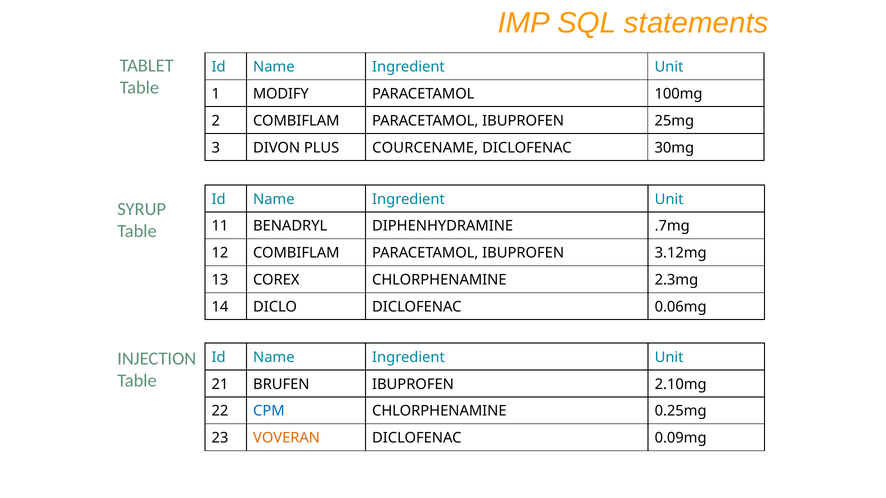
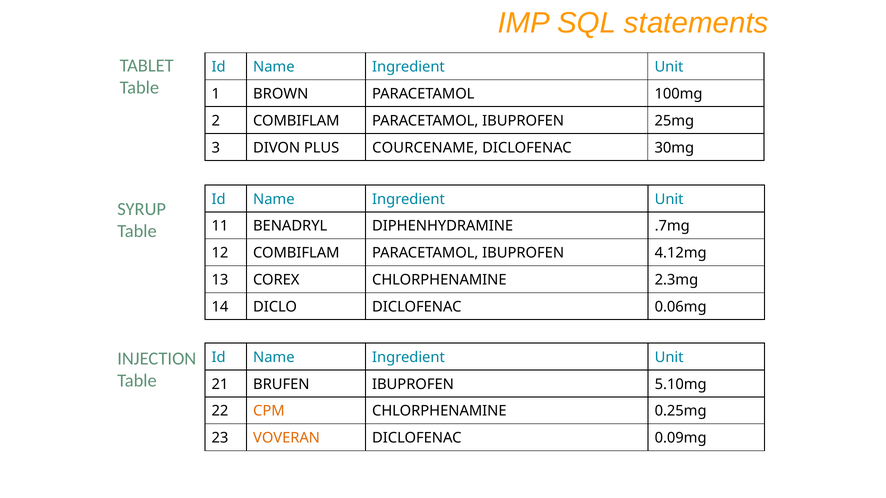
MODIFY: MODIFY -> BROWN
3.12mg: 3.12mg -> 4.12mg
2.10mg: 2.10mg -> 5.10mg
CPM colour: blue -> orange
